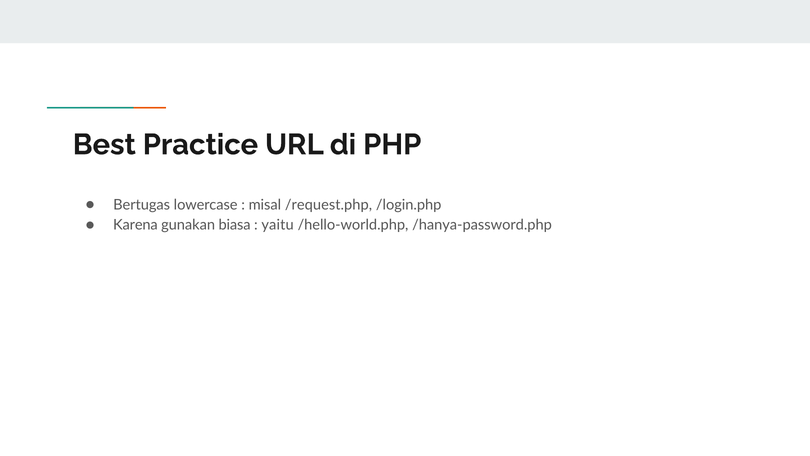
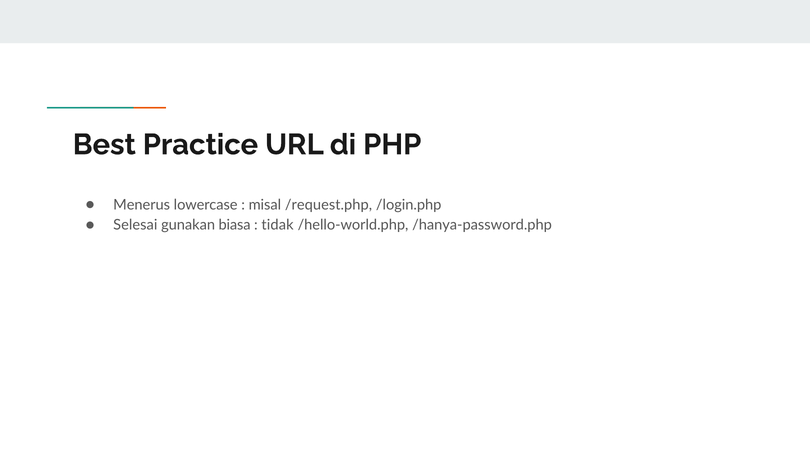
Bertugas: Bertugas -> Menerus
Karena: Karena -> Selesai
yaitu: yaitu -> tidak
